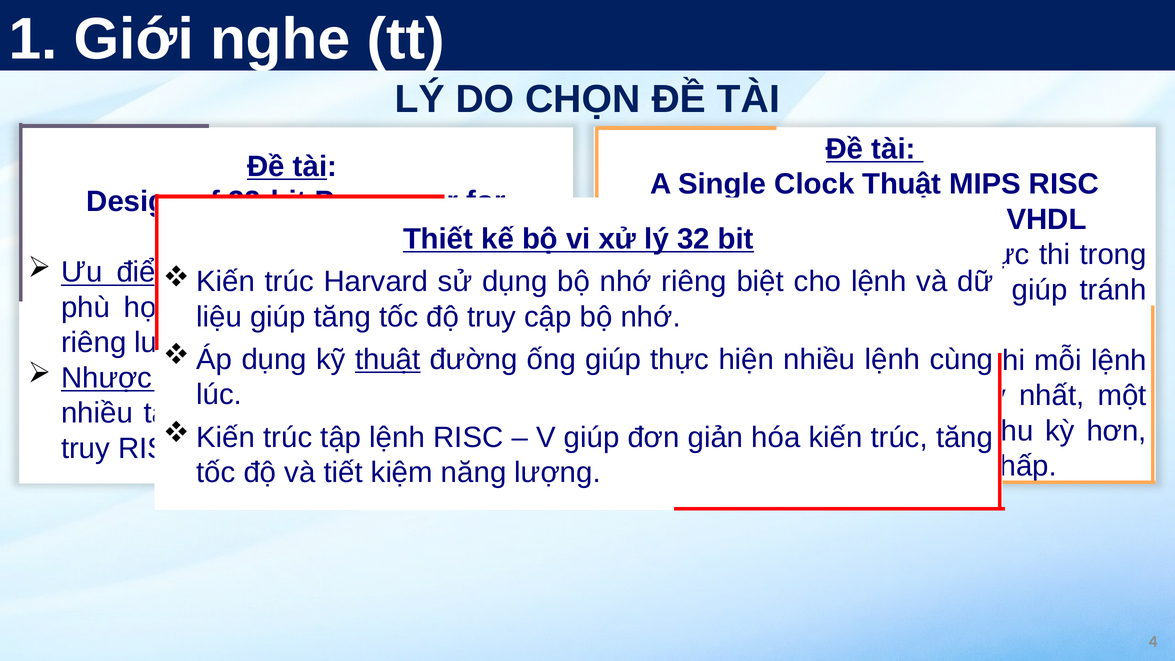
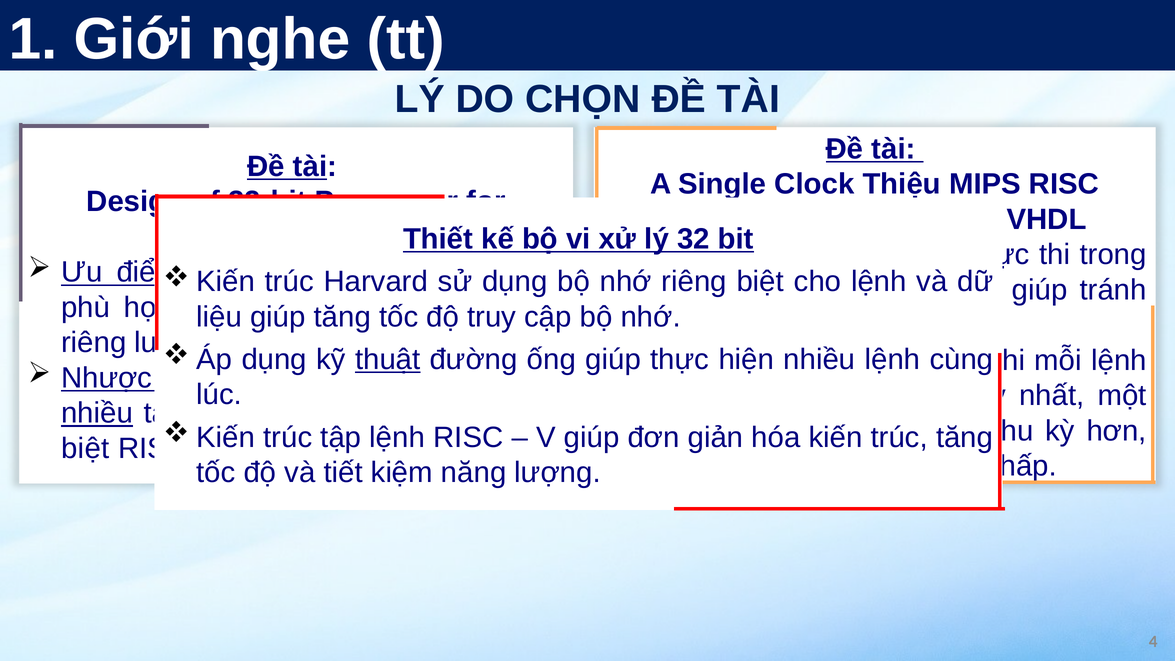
Clock Thuật: Thuật -> Thiệu
nhiều at (97, 413) underline: none -> present
truy at (86, 448): truy -> biệt
